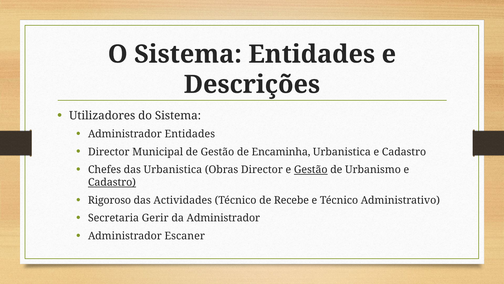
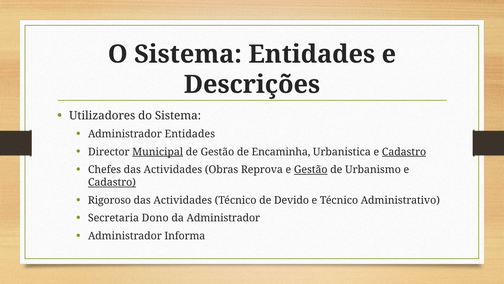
Municipal underline: none -> present
Cadastro at (404, 152) underline: none -> present
Chefes das Urbanistica: Urbanistica -> Actividades
Obras Director: Director -> Reprova
Recebe: Recebe -> Devido
Gerir: Gerir -> Dono
Escaner: Escaner -> Informa
